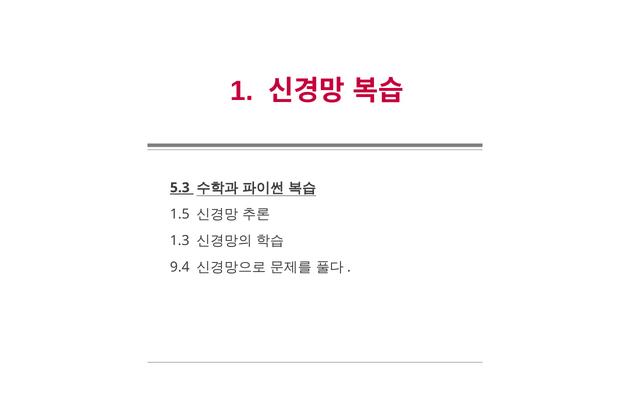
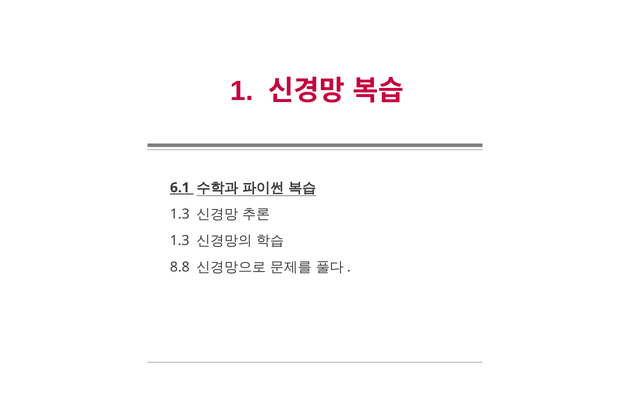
5.3: 5.3 -> 6.1
1.5 at (180, 214): 1.5 -> 1.3
9.4: 9.4 -> 8.8
